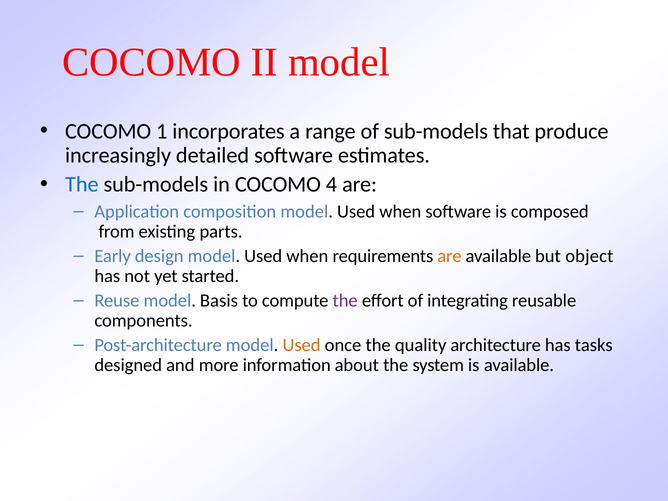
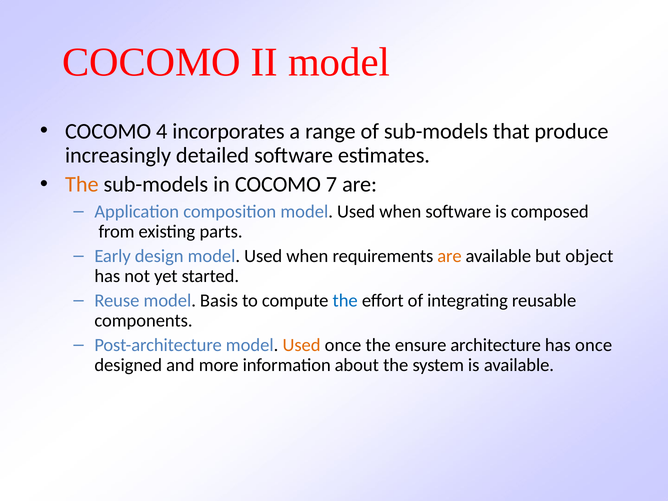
1: 1 -> 4
The at (82, 185) colour: blue -> orange
4: 4 -> 7
the at (345, 301) colour: purple -> blue
quality: quality -> ensure
has tasks: tasks -> once
